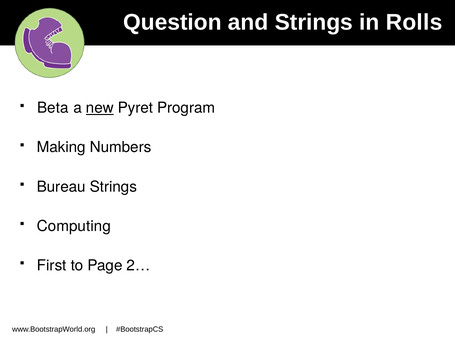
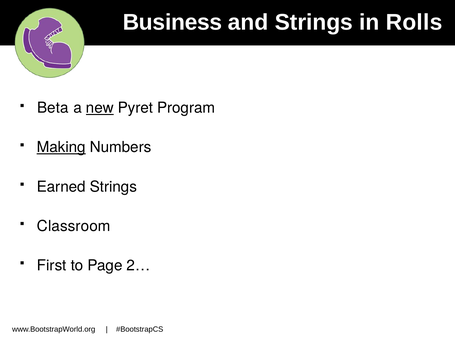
Question: Question -> Business
Making underline: none -> present
Bureau: Bureau -> Earned
Computing: Computing -> Classroom
